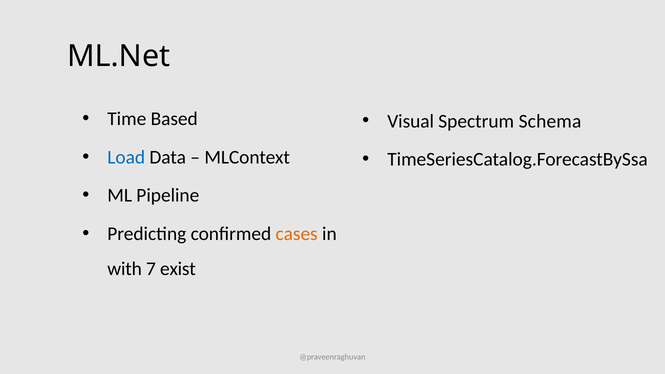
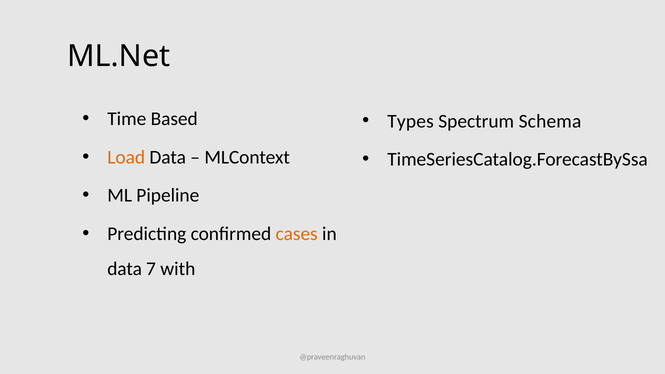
Visual: Visual -> Types
Load colour: blue -> orange
with at (125, 269): with -> data
exist: exist -> with
